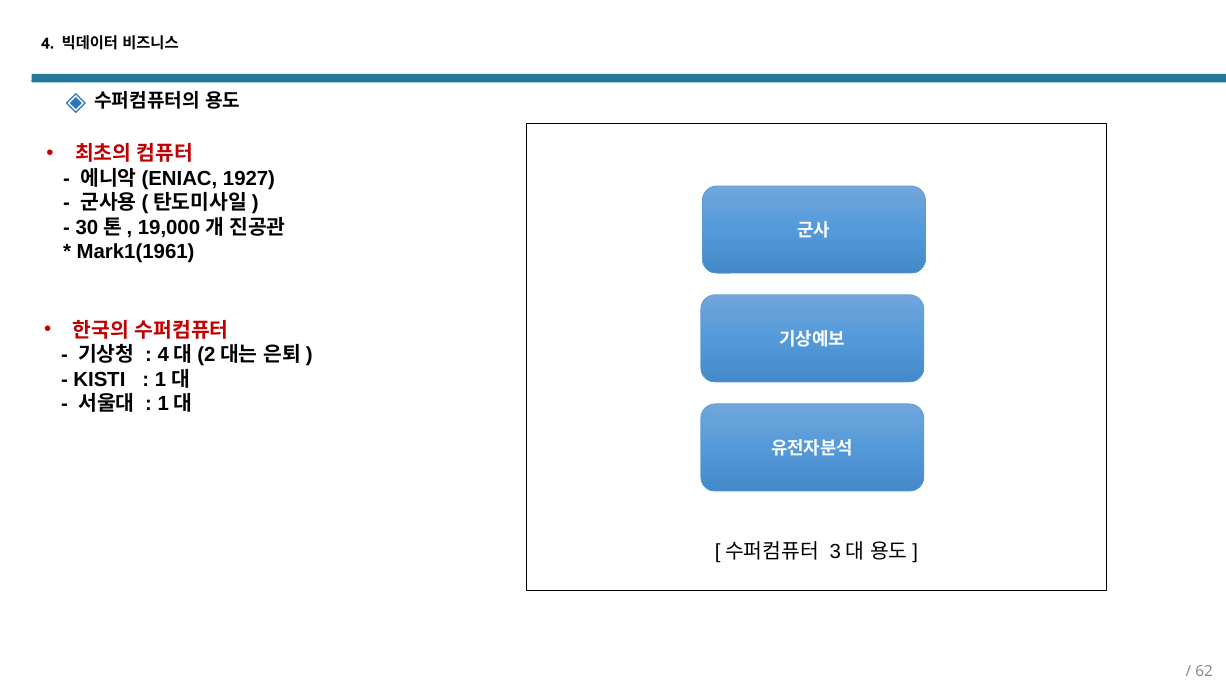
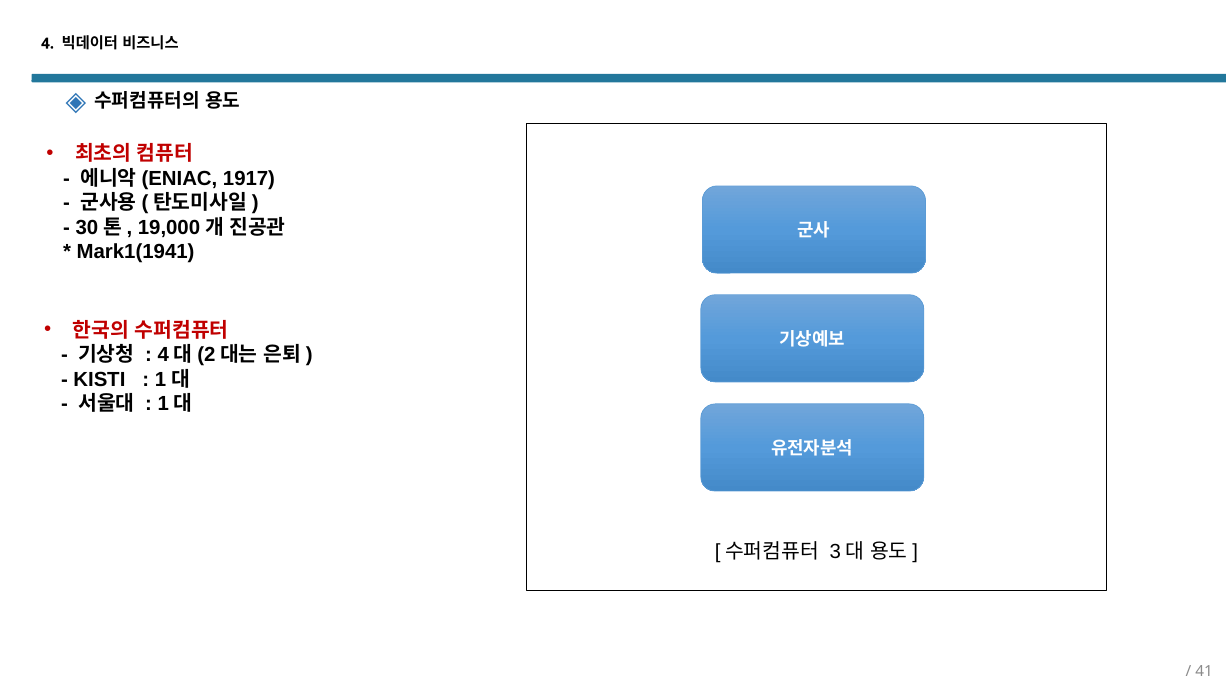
1927: 1927 -> 1917
Mark1(1961: Mark1(1961 -> Mark1(1941
62: 62 -> 41
